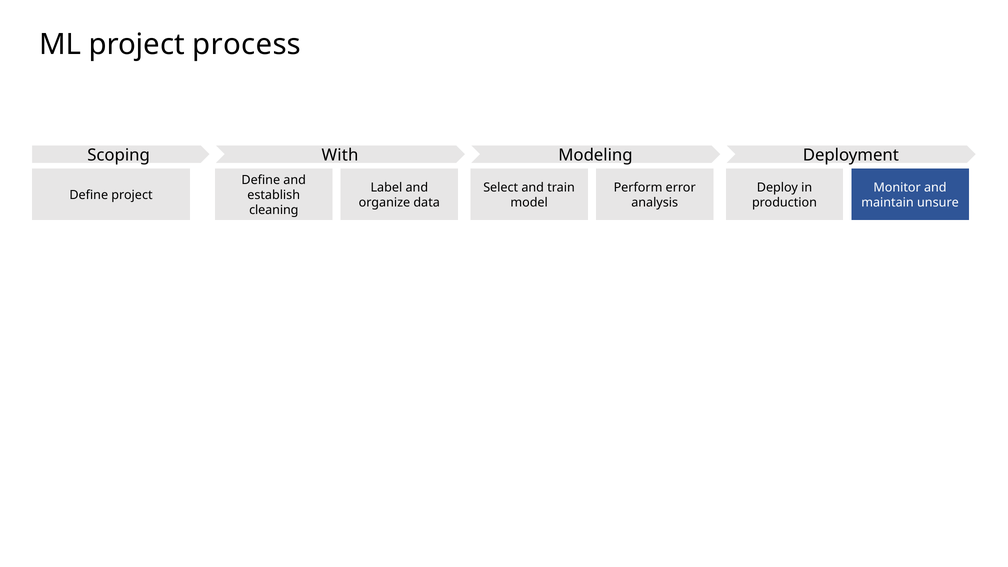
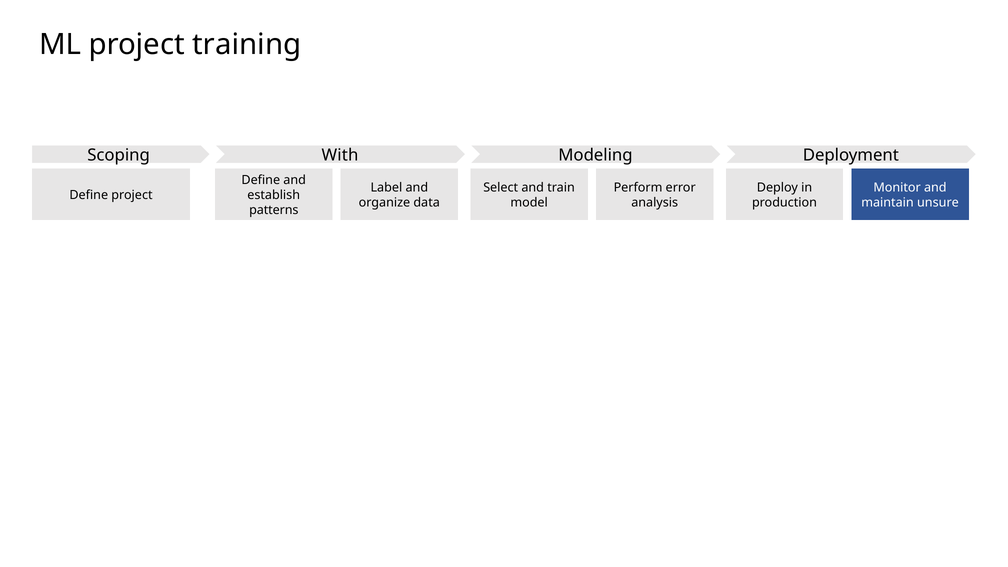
process: process -> training
cleaning: cleaning -> patterns
